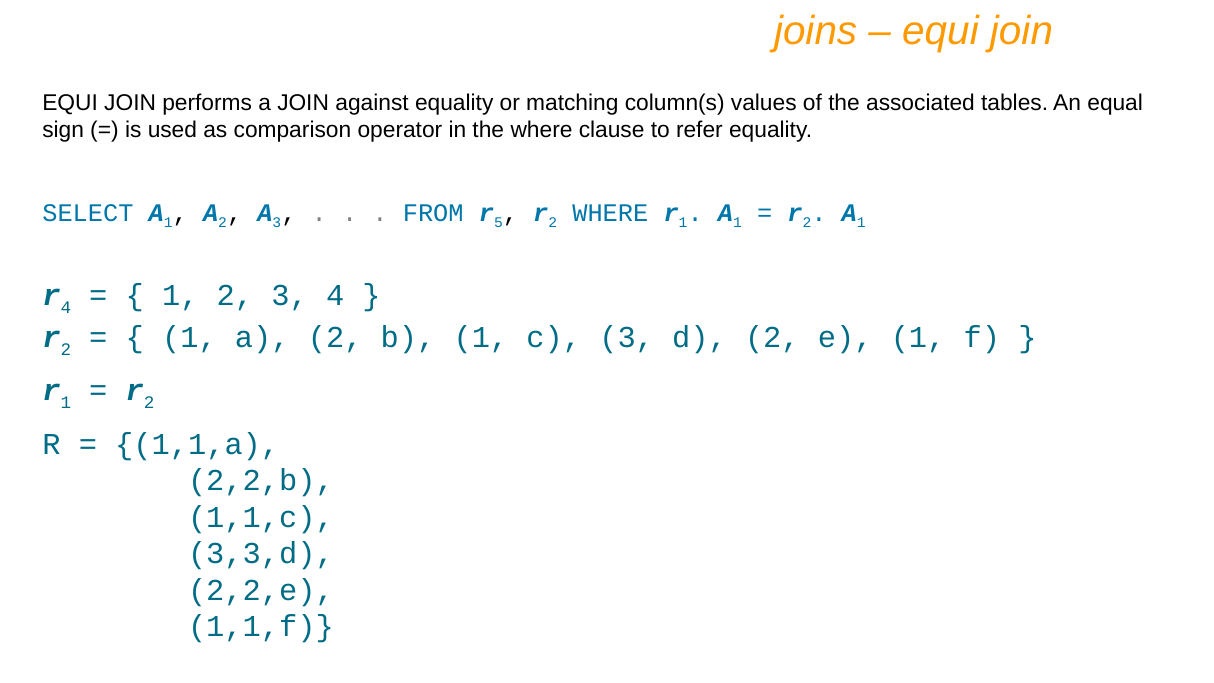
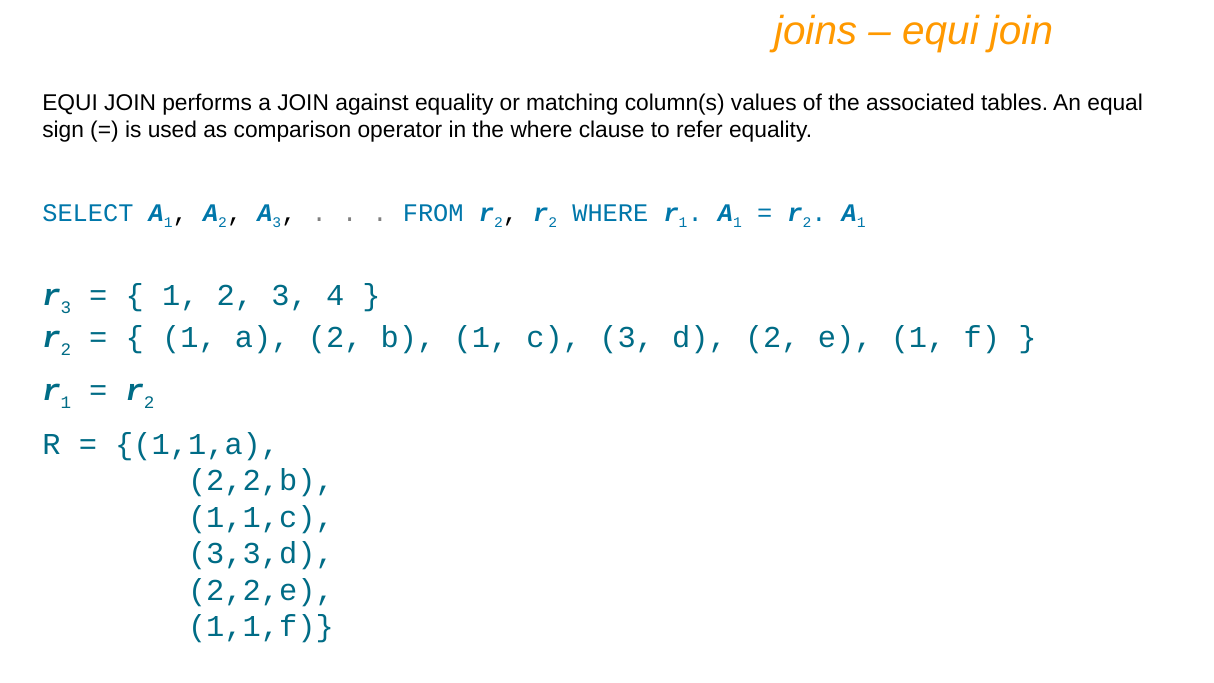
FROM r 5: 5 -> 2
r 4: 4 -> 3
